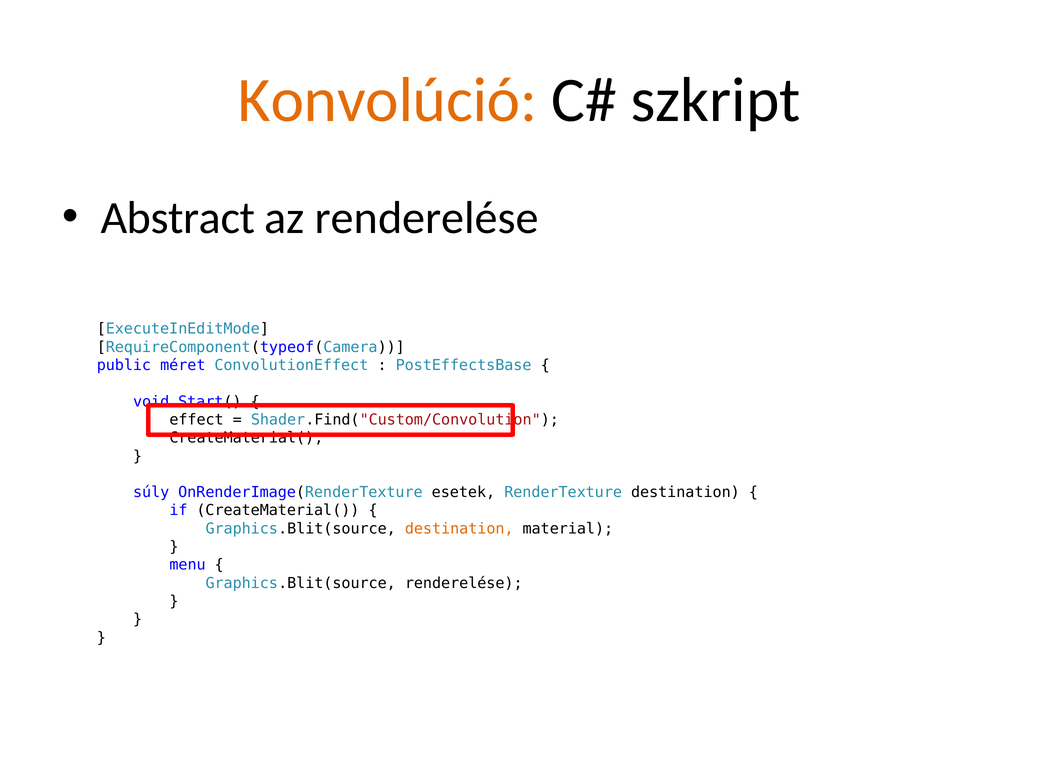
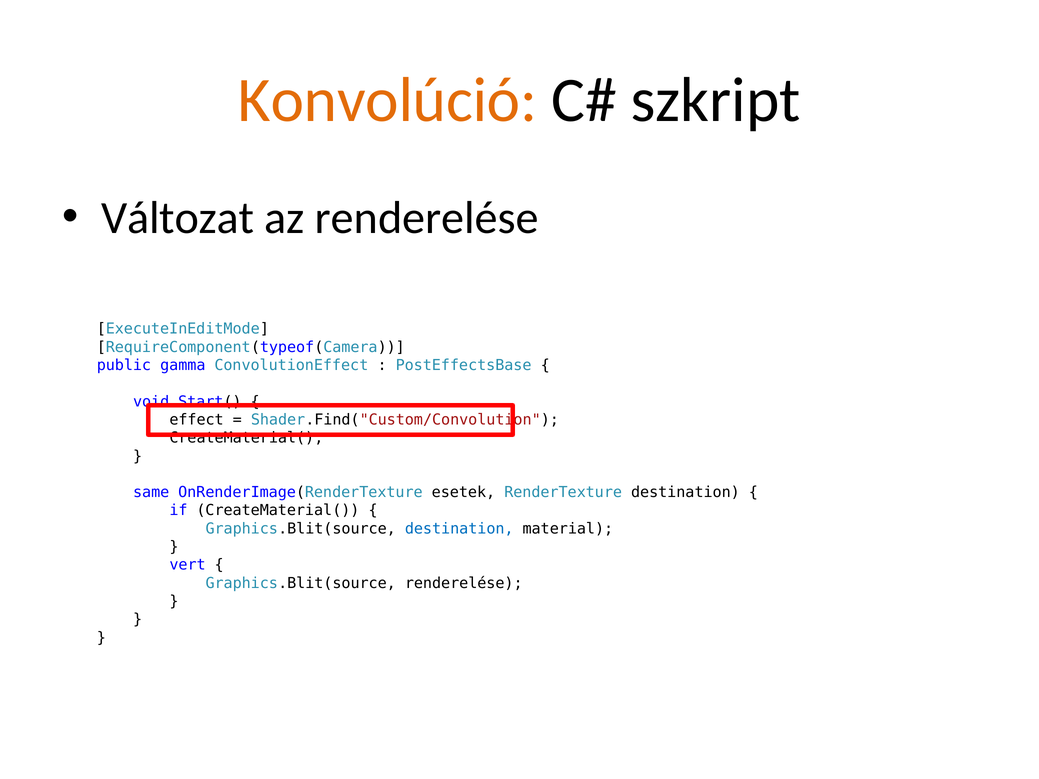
Abstract: Abstract -> Változat
méret: méret -> gamma
súly: súly -> same
destination at (459, 529) colour: orange -> blue
menu: menu -> vert
